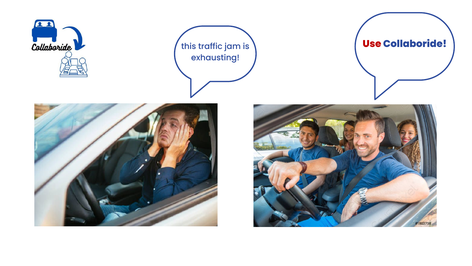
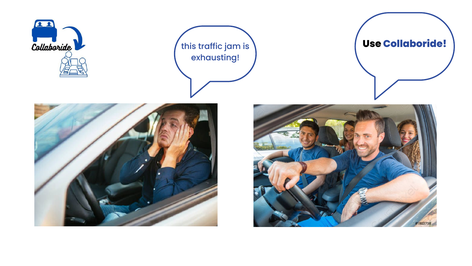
Use colour: red -> black
